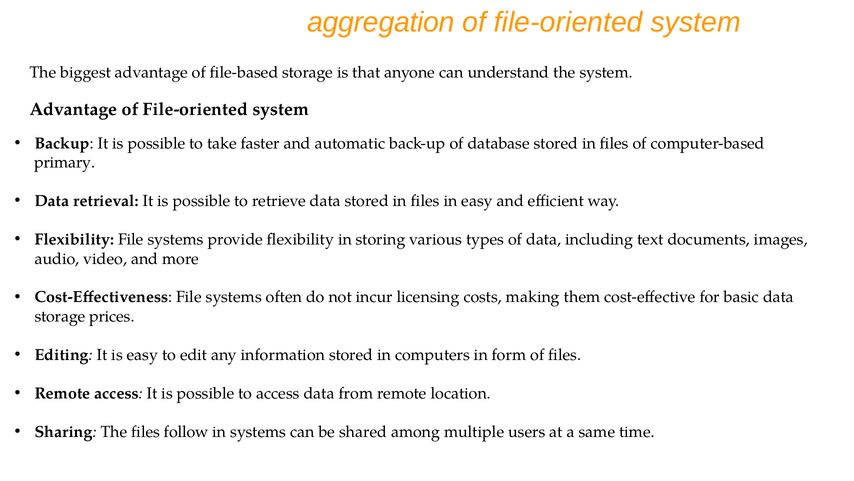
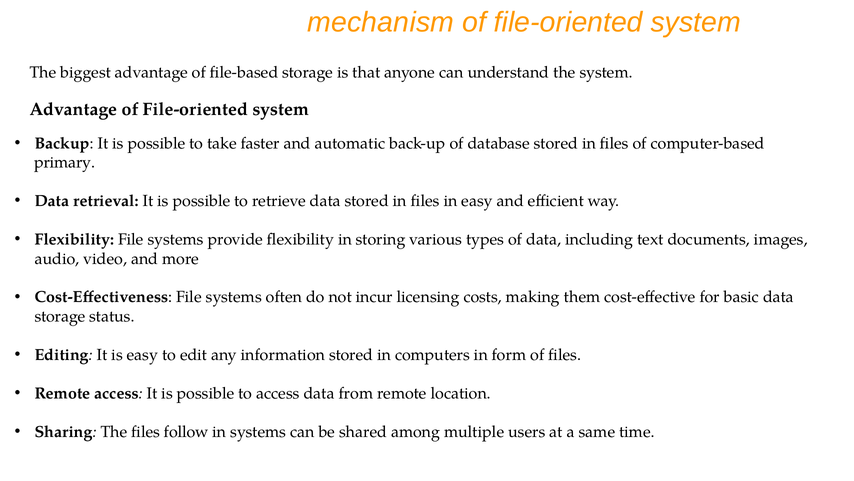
aggregation: aggregation -> mechanism
prices: prices -> status
